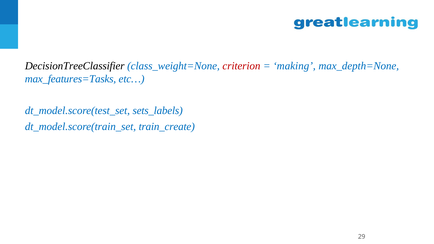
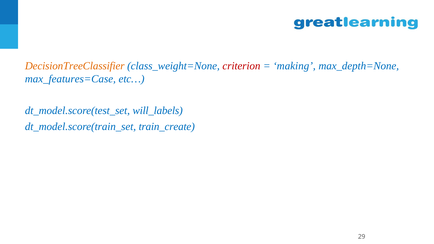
DecisionTreeClassifier colour: black -> orange
max_features=Tasks: max_features=Tasks -> max_features=Case
sets_labels: sets_labels -> will_labels
